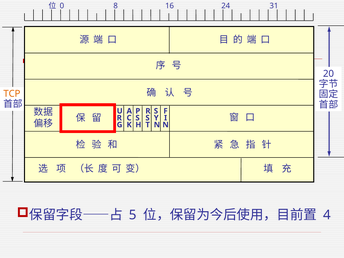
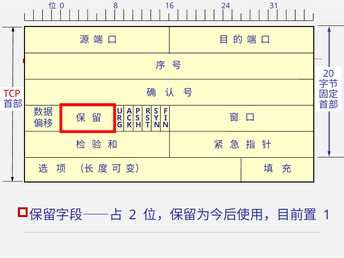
TCP colour: orange -> red
5: 5 -> 2
4: 4 -> 1
